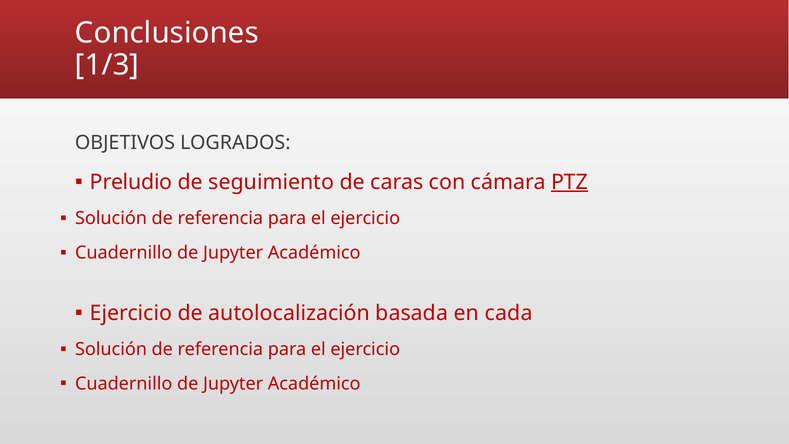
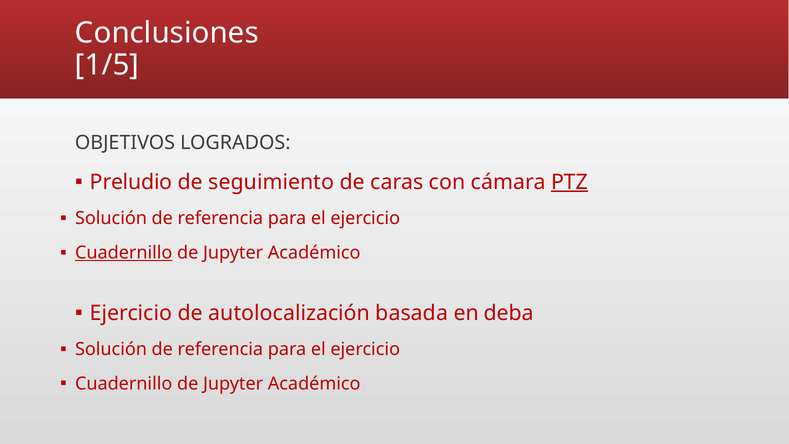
1/3: 1/3 -> 1/5
Cuadernillo at (124, 252) underline: none -> present
cada: cada -> deba
